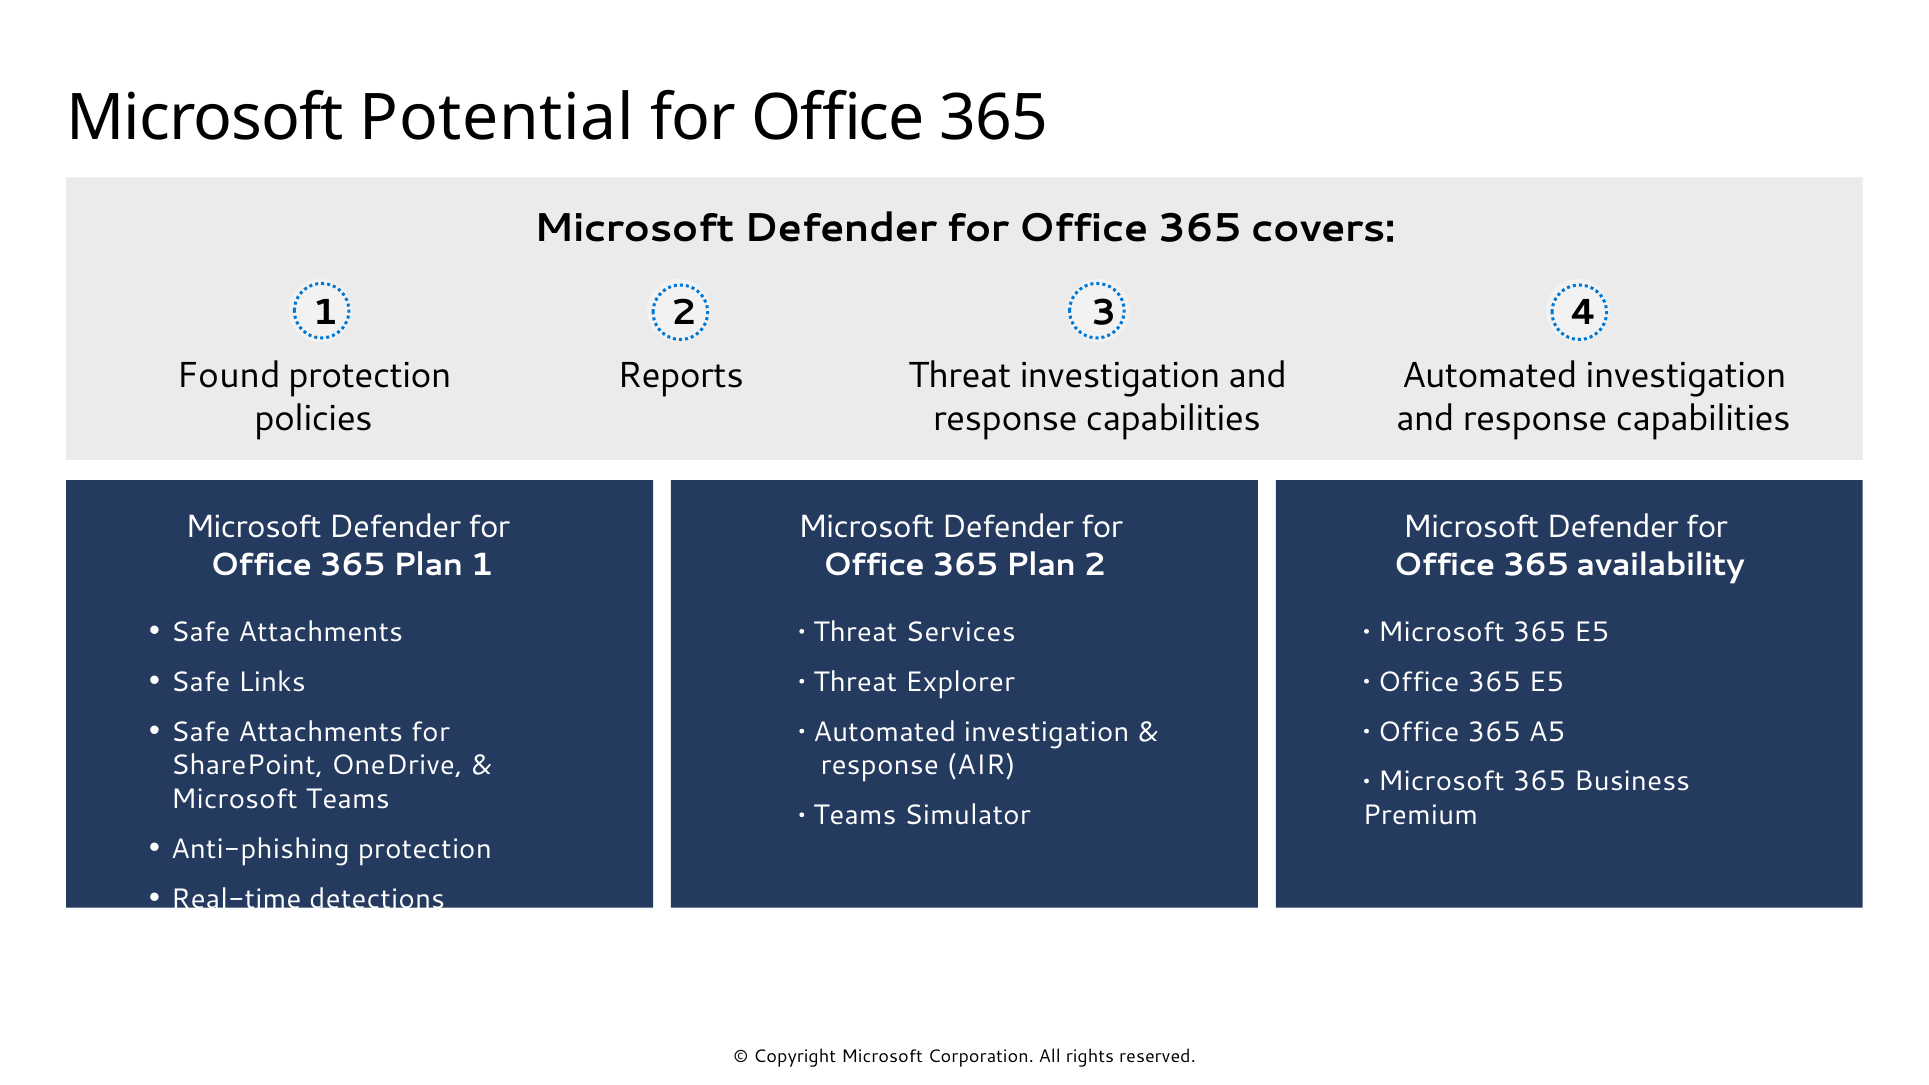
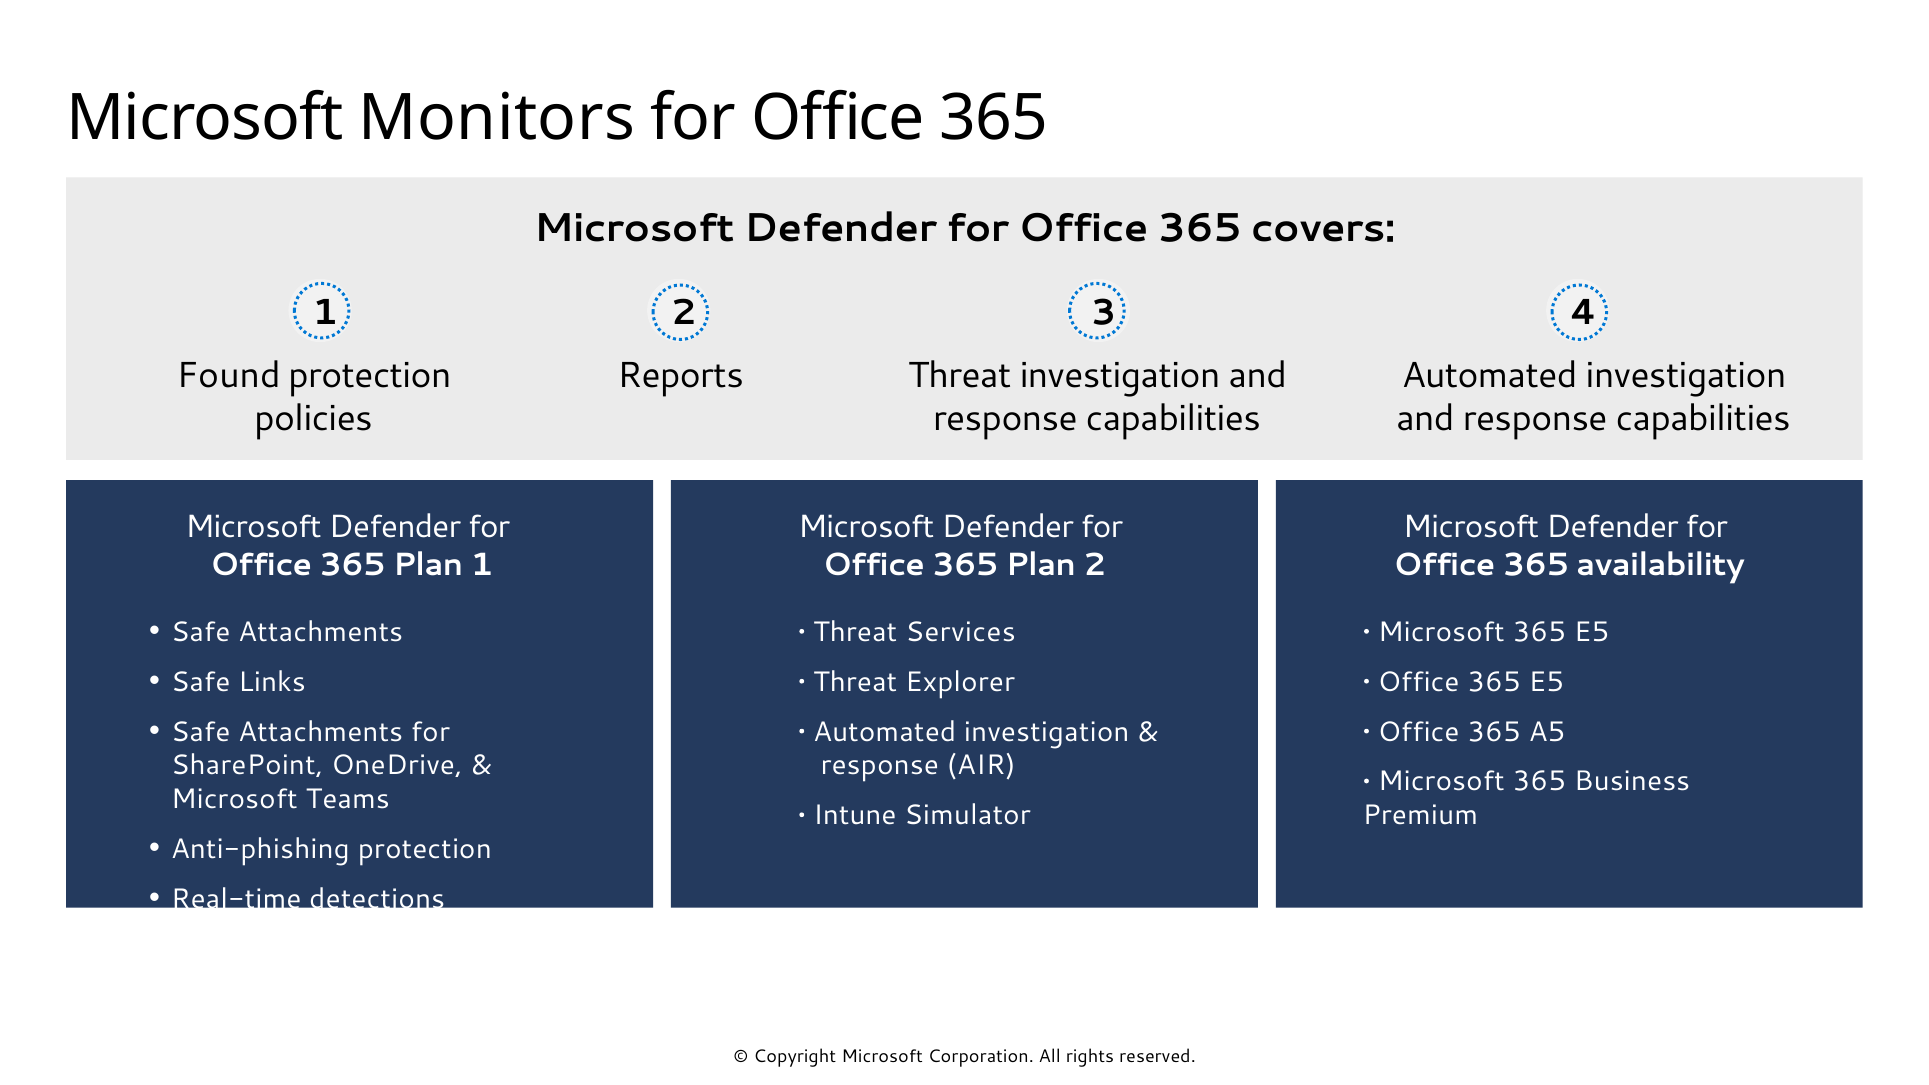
Potential: Potential -> Monitors
Teams at (855, 815): Teams -> Intune
